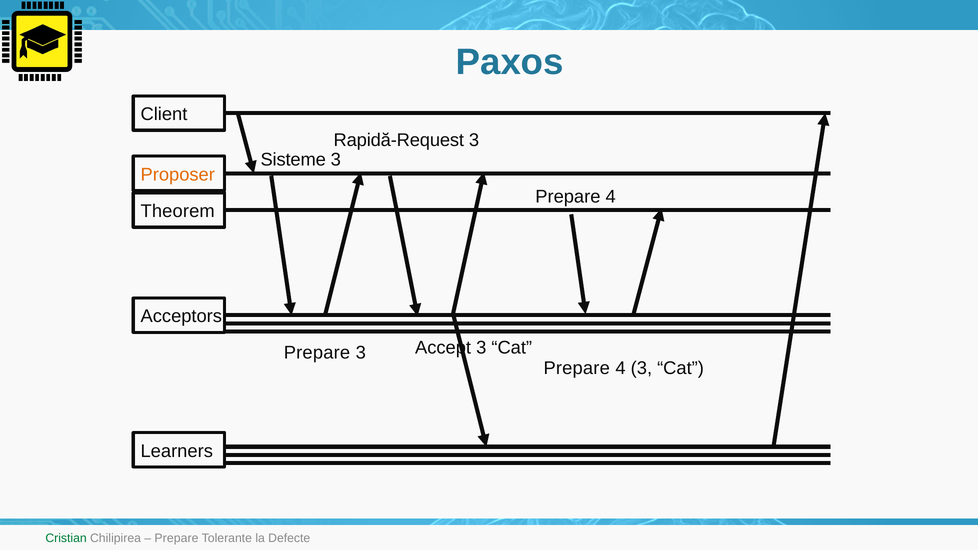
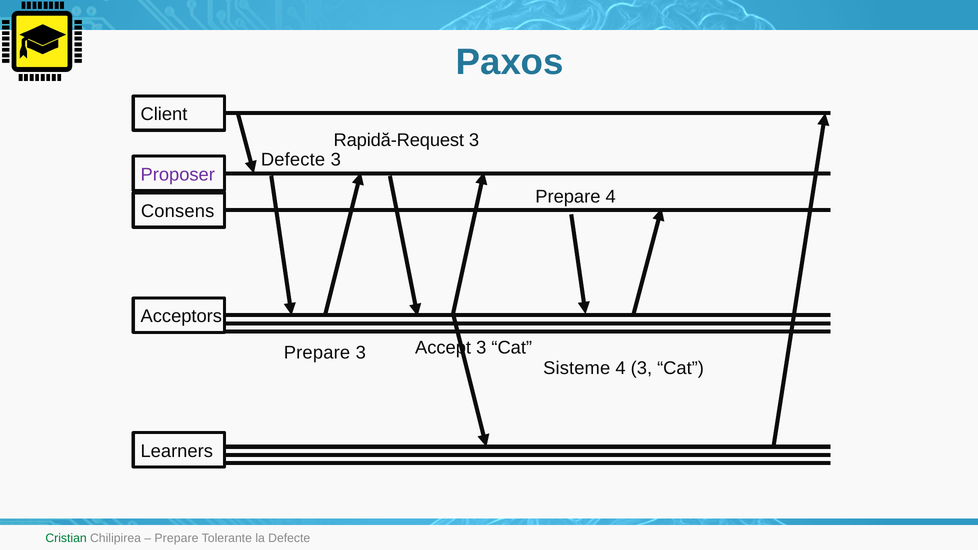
Sisteme at (293, 160): Sisteme -> Defecte
Proposer colour: orange -> purple
Theorem: Theorem -> Consens
Prepare at (577, 368): Prepare -> Sisteme
